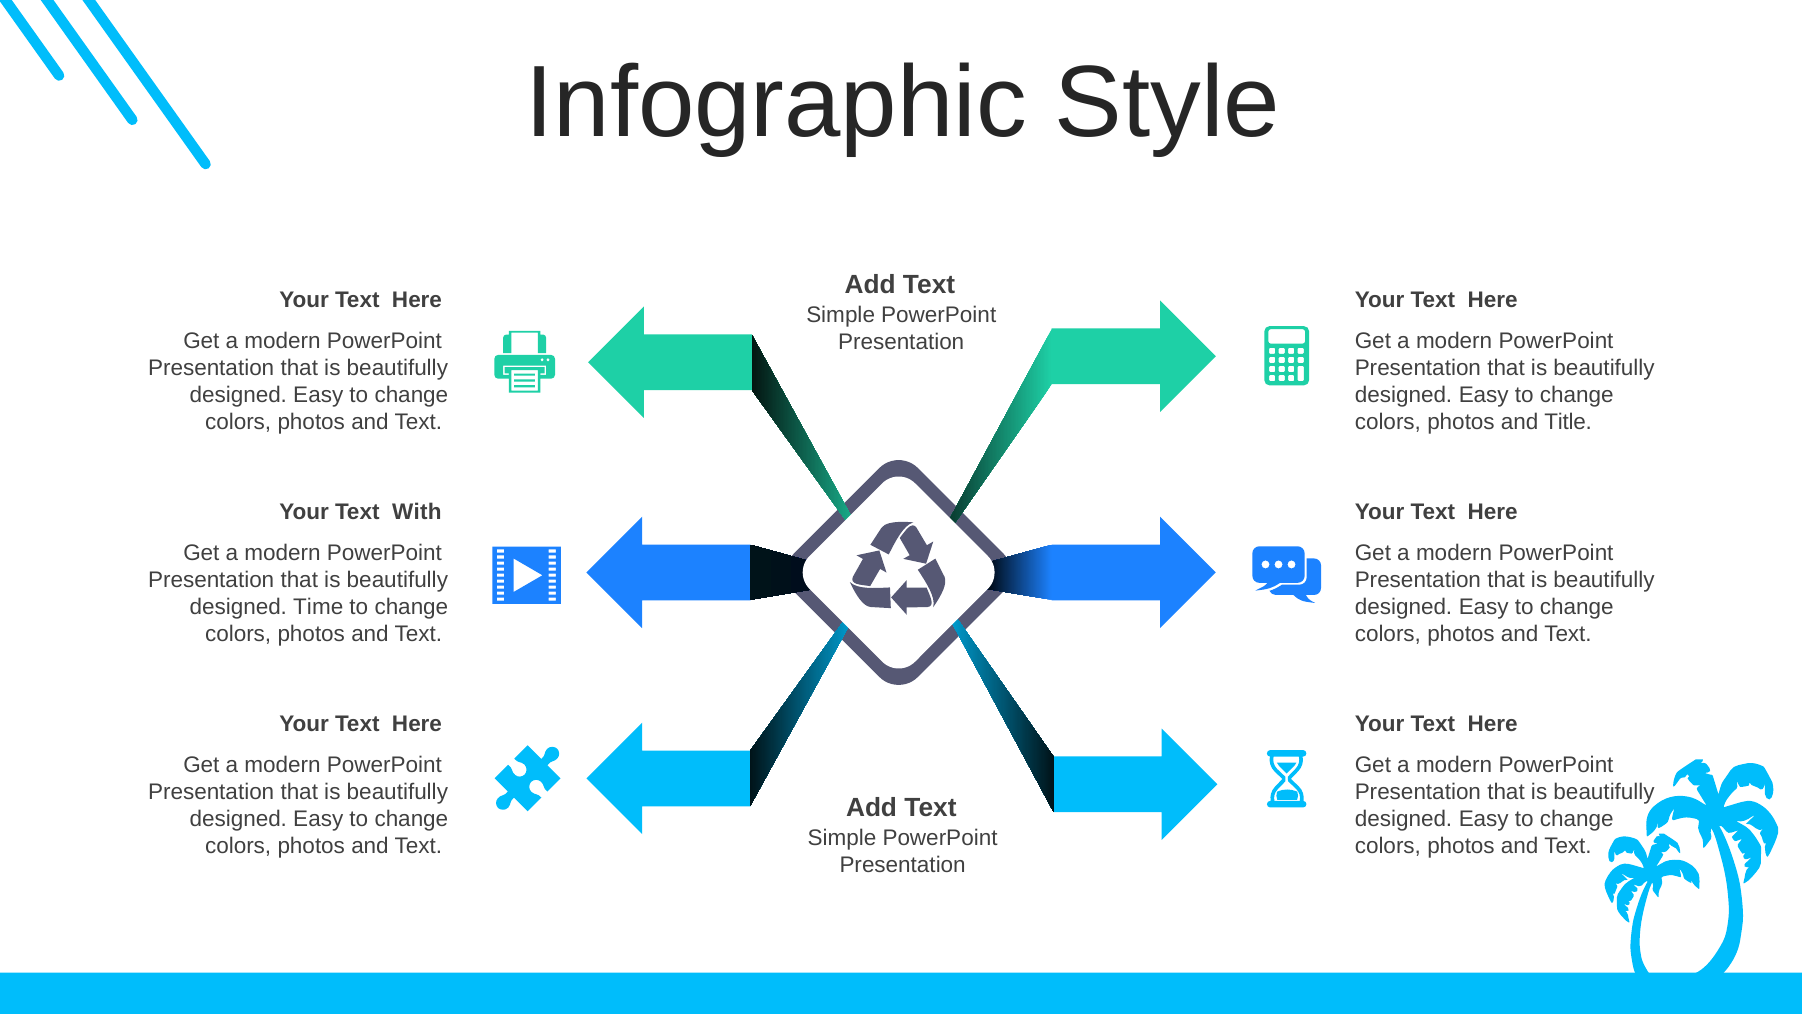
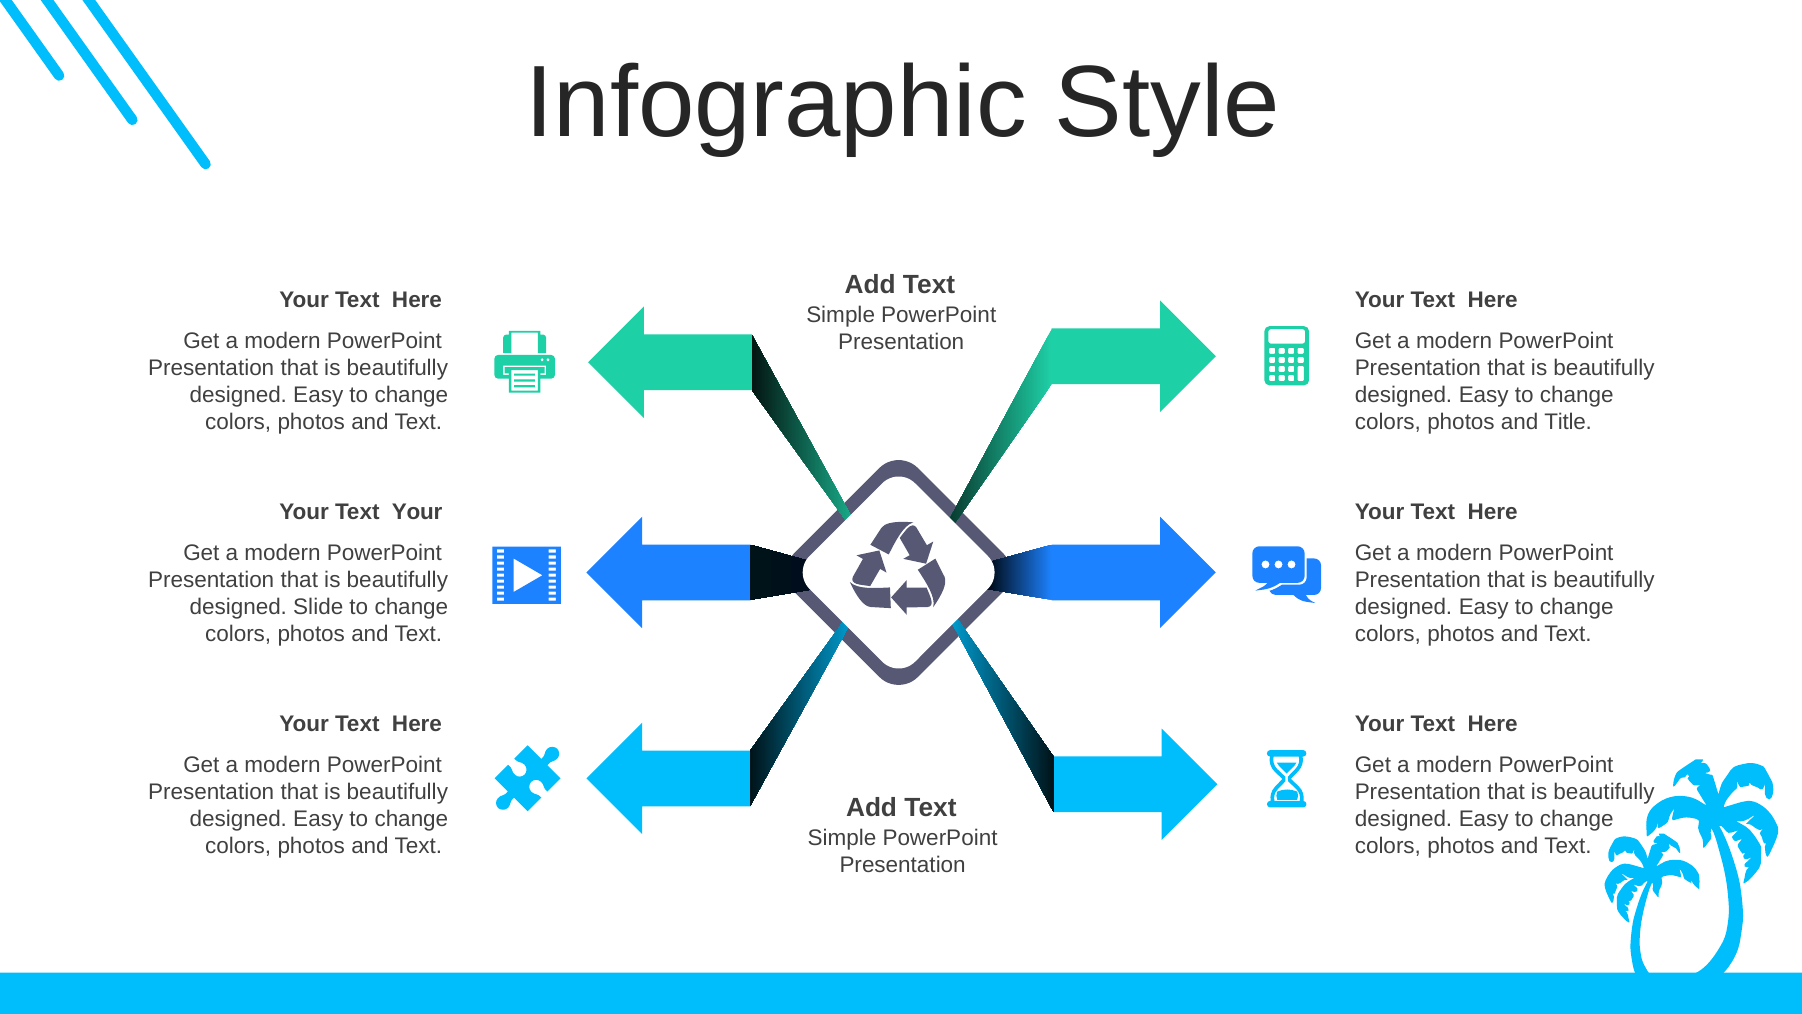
Your Text With: With -> Your
Time: Time -> Slide
